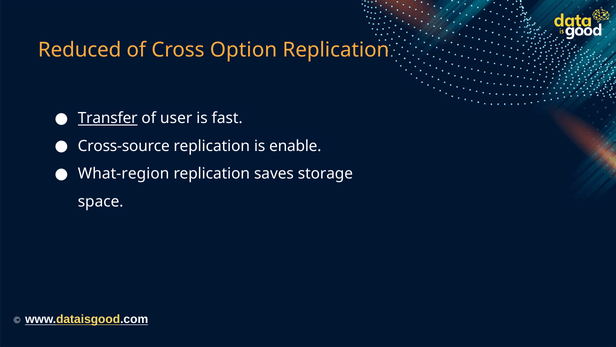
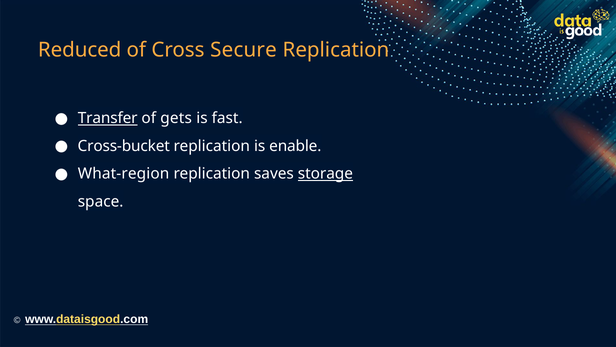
Option: Option -> Secure
user: user -> gets
Cross-source: Cross-source -> Cross-bucket
storage underline: none -> present
